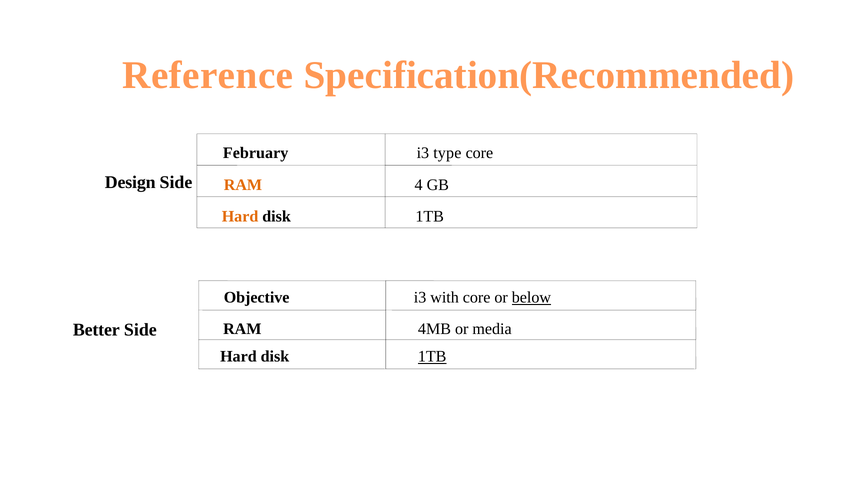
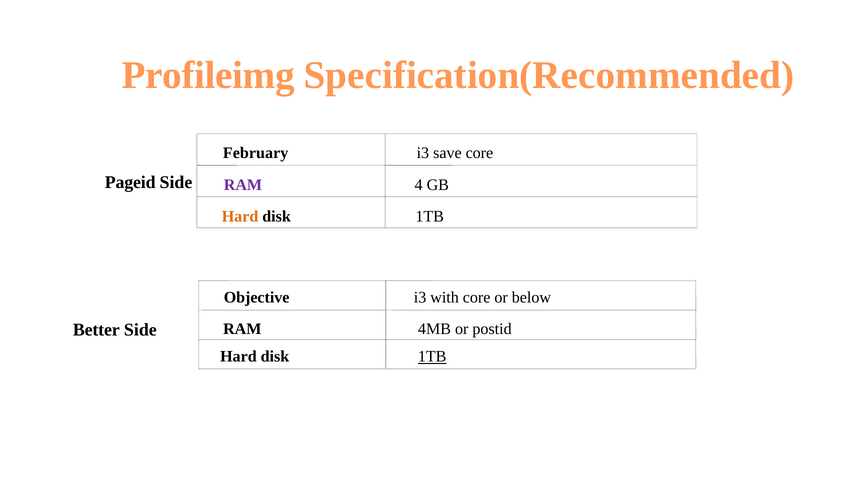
Reference: Reference -> Profileimg
type: type -> save
Design: Design -> Pageid
RAM at (243, 185) colour: orange -> purple
below underline: present -> none
media: media -> postid
